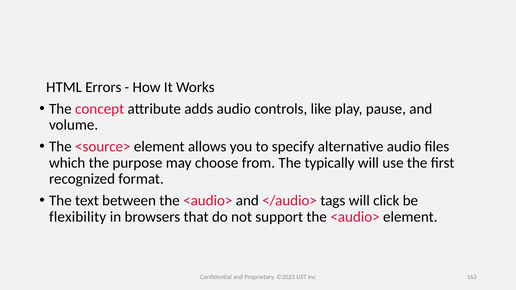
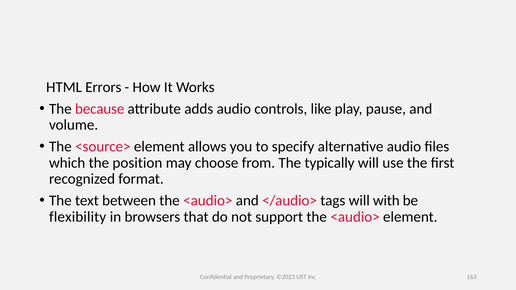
concept: concept -> because
purpose: purpose -> position
click: click -> with
